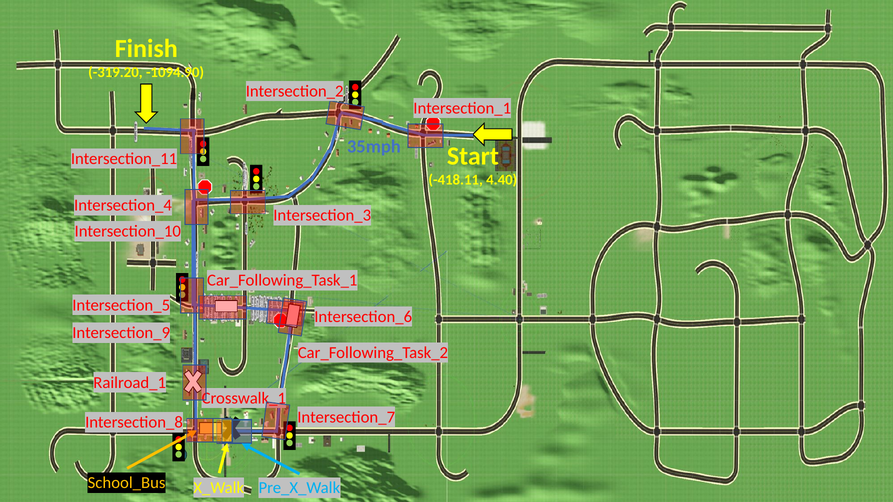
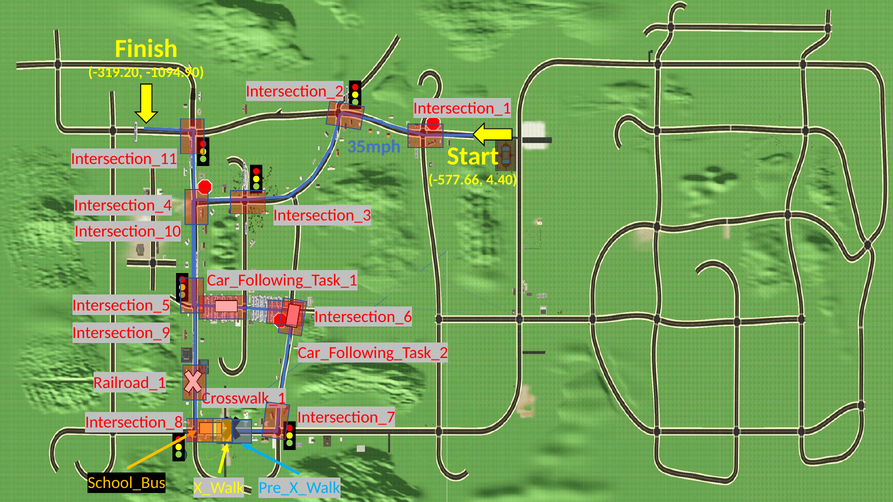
-418.11: -418.11 -> -577.66
